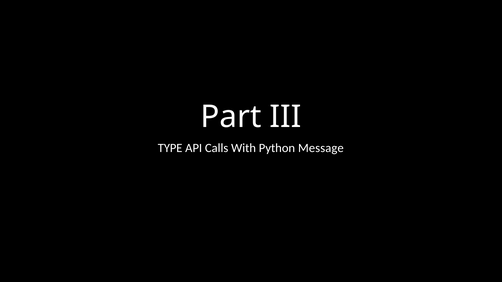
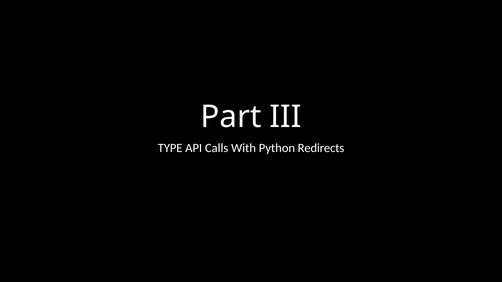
Message: Message -> Redirects
